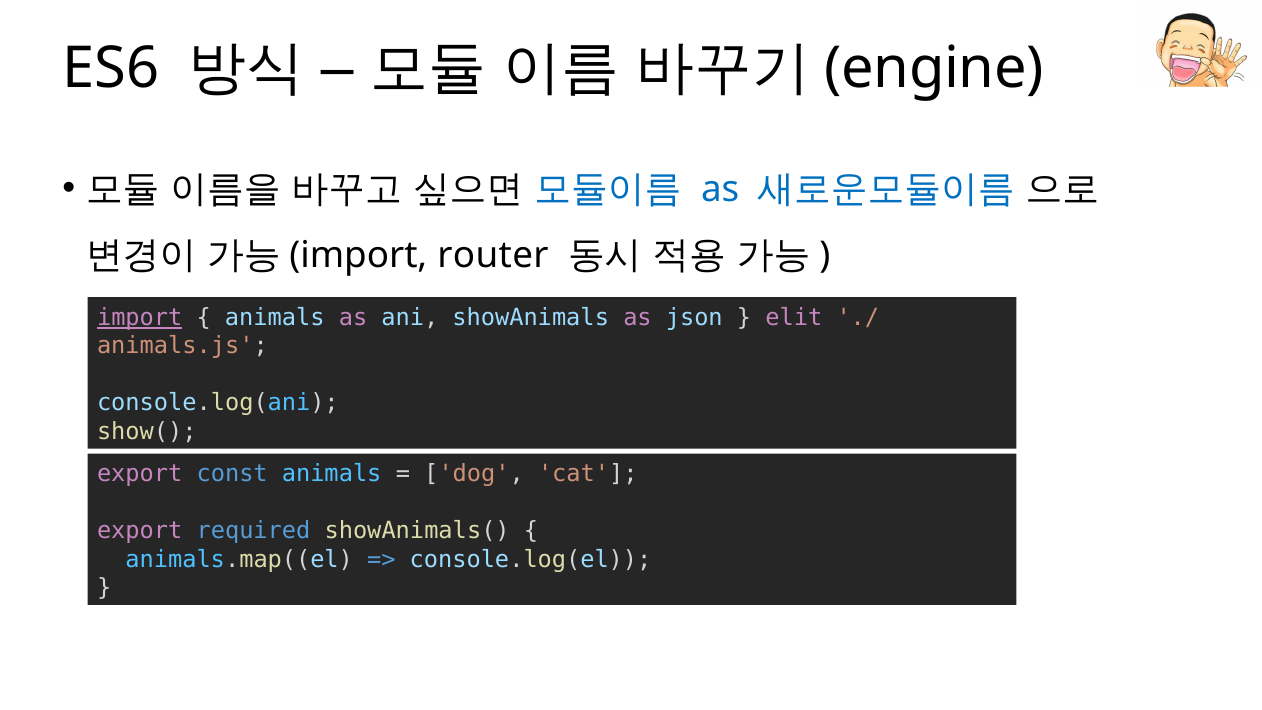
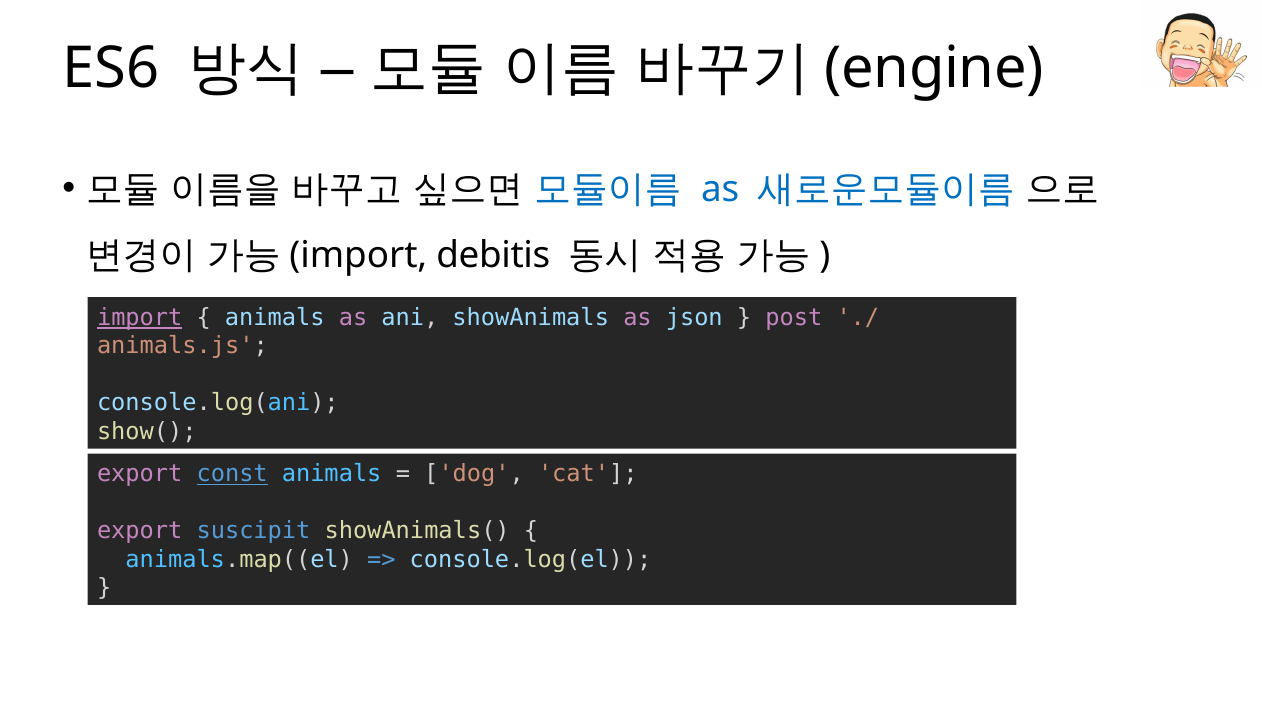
router: router -> debitis
elit: elit -> post
const underline: none -> present
required: required -> suscipit
